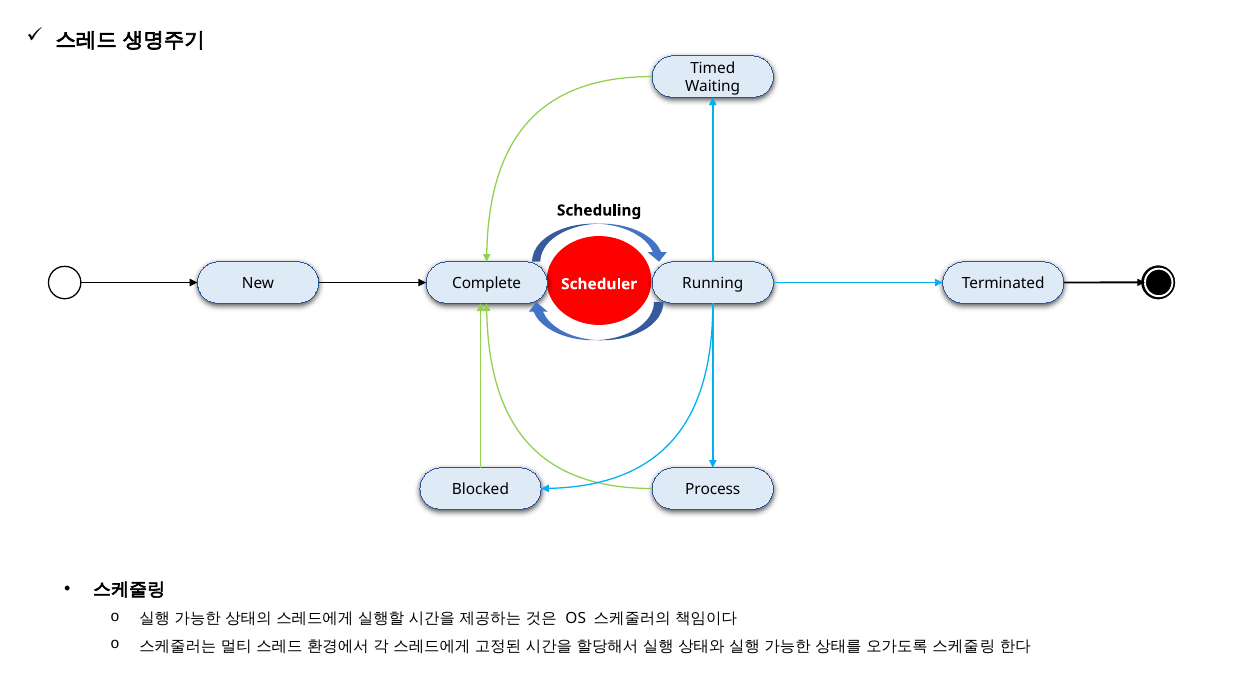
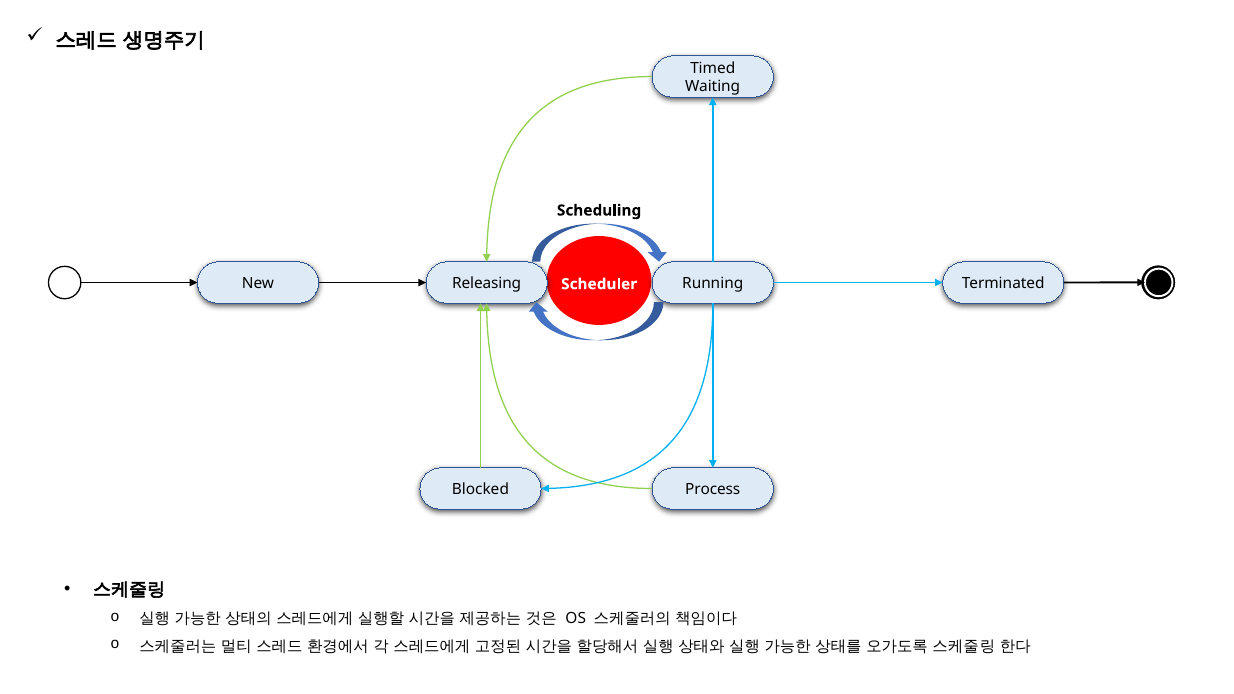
Complete: Complete -> Releasing
